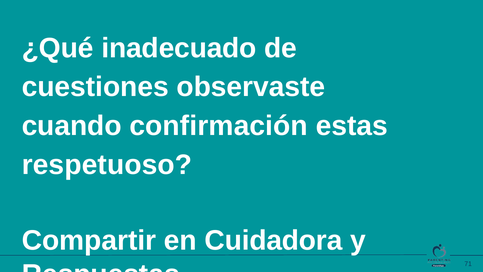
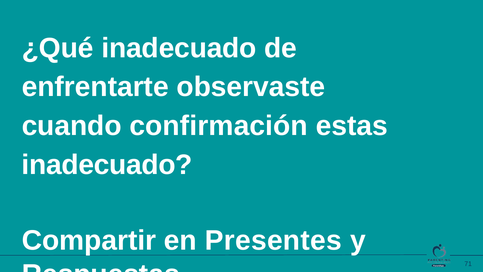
cuestiones: cuestiones -> enfrentarte
respetuoso at (107, 165): respetuoso -> inadecuado
Cuidadora: Cuidadora -> Presentes
